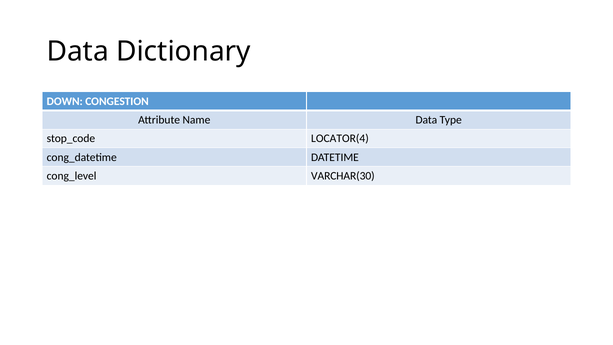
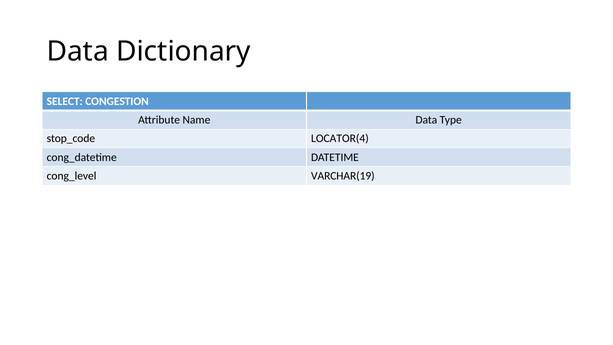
DOWN: DOWN -> SELECT
VARCHAR(30: VARCHAR(30 -> VARCHAR(19
